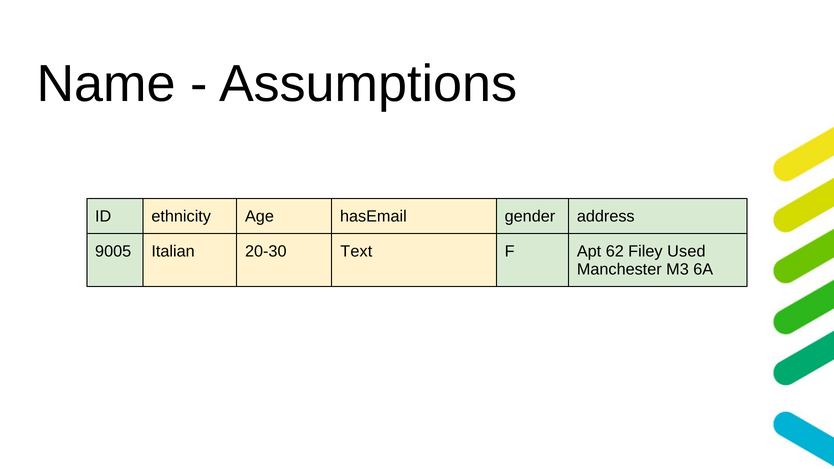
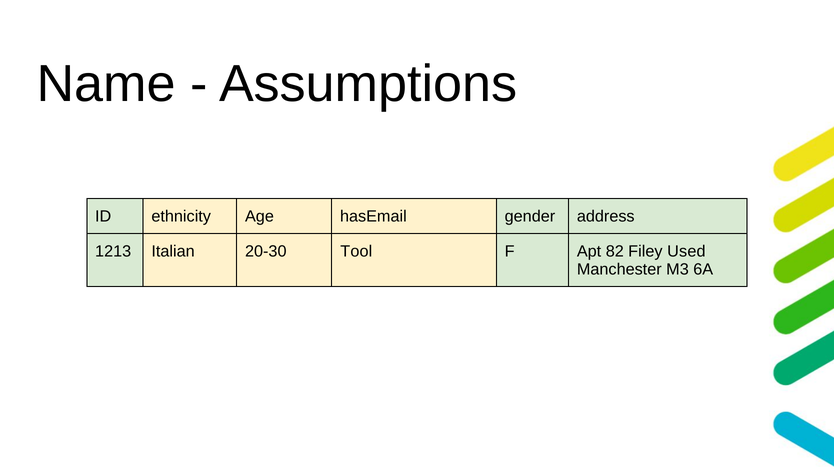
9005: 9005 -> 1213
Text: Text -> Tool
62: 62 -> 82
